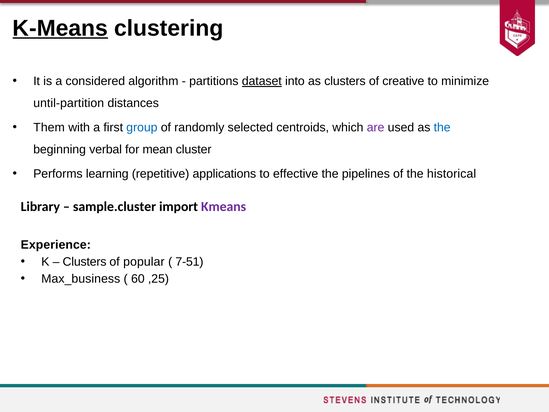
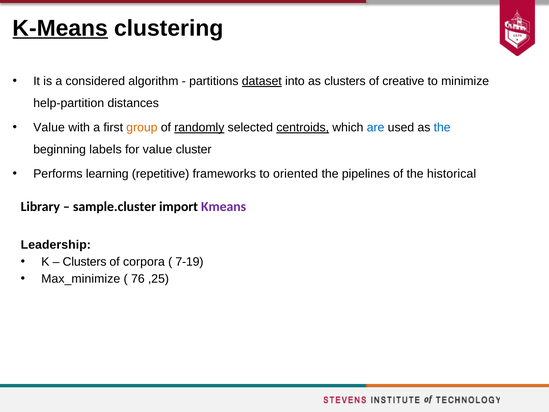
until-partition: until-partition -> help-partition
Them at (49, 127): Them -> Value
group colour: blue -> orange
randomly underline: none -> present
centroids underline: none -> present
are colour: purple -> blue
verbal: verbal -> labels
for mean: mean -> value
applications: applications -> frameworks
effective: effective -> oriented
Experience: Experience -> Leadership
popular: popular -> corpora
7-51: 7-51 -> 7-19
Max_business: Max_business -> Max_minimize
60: 60 -> 76
